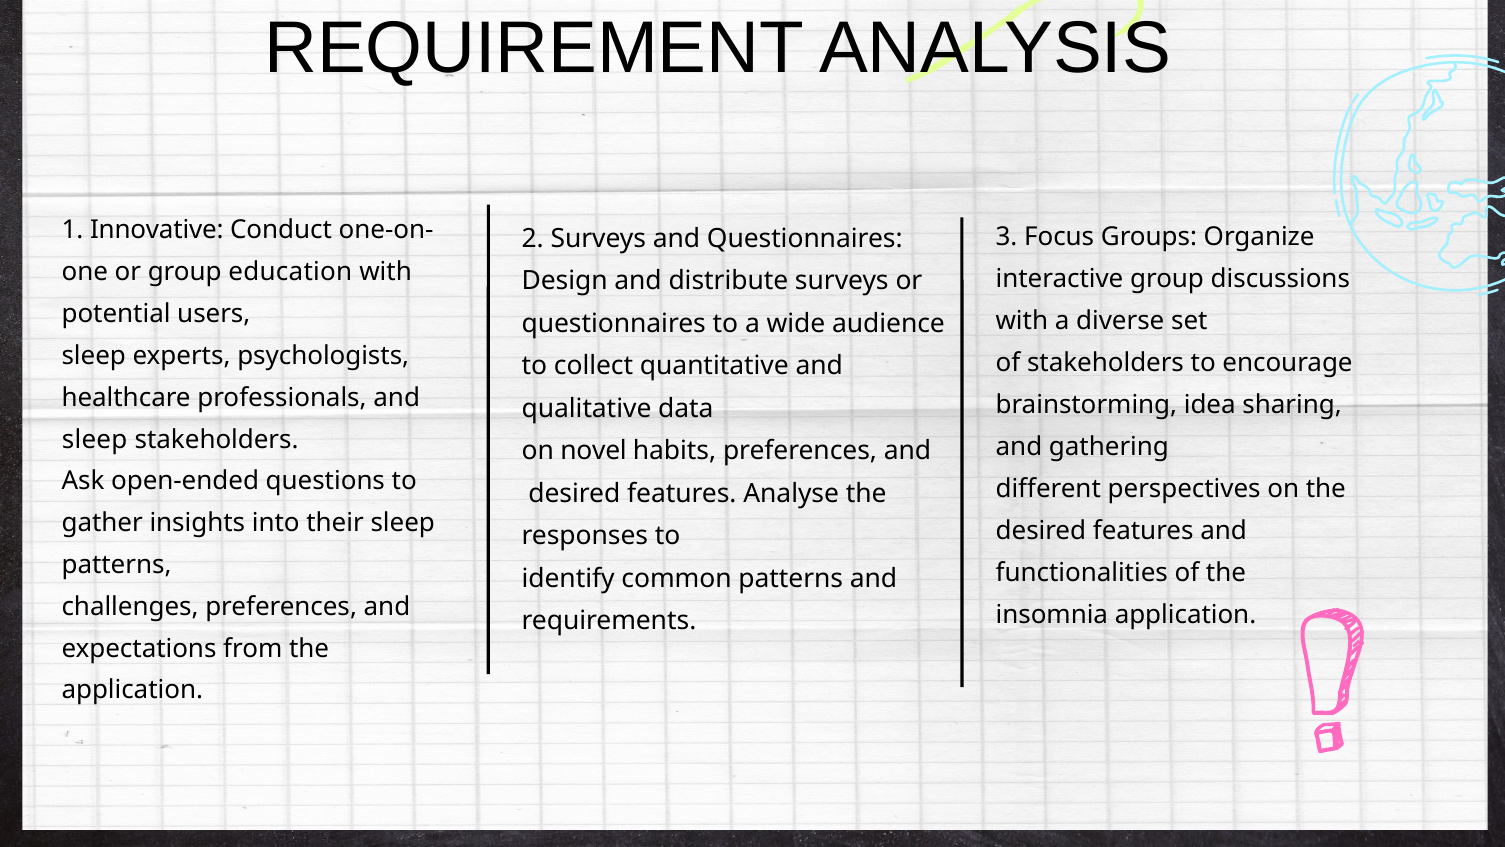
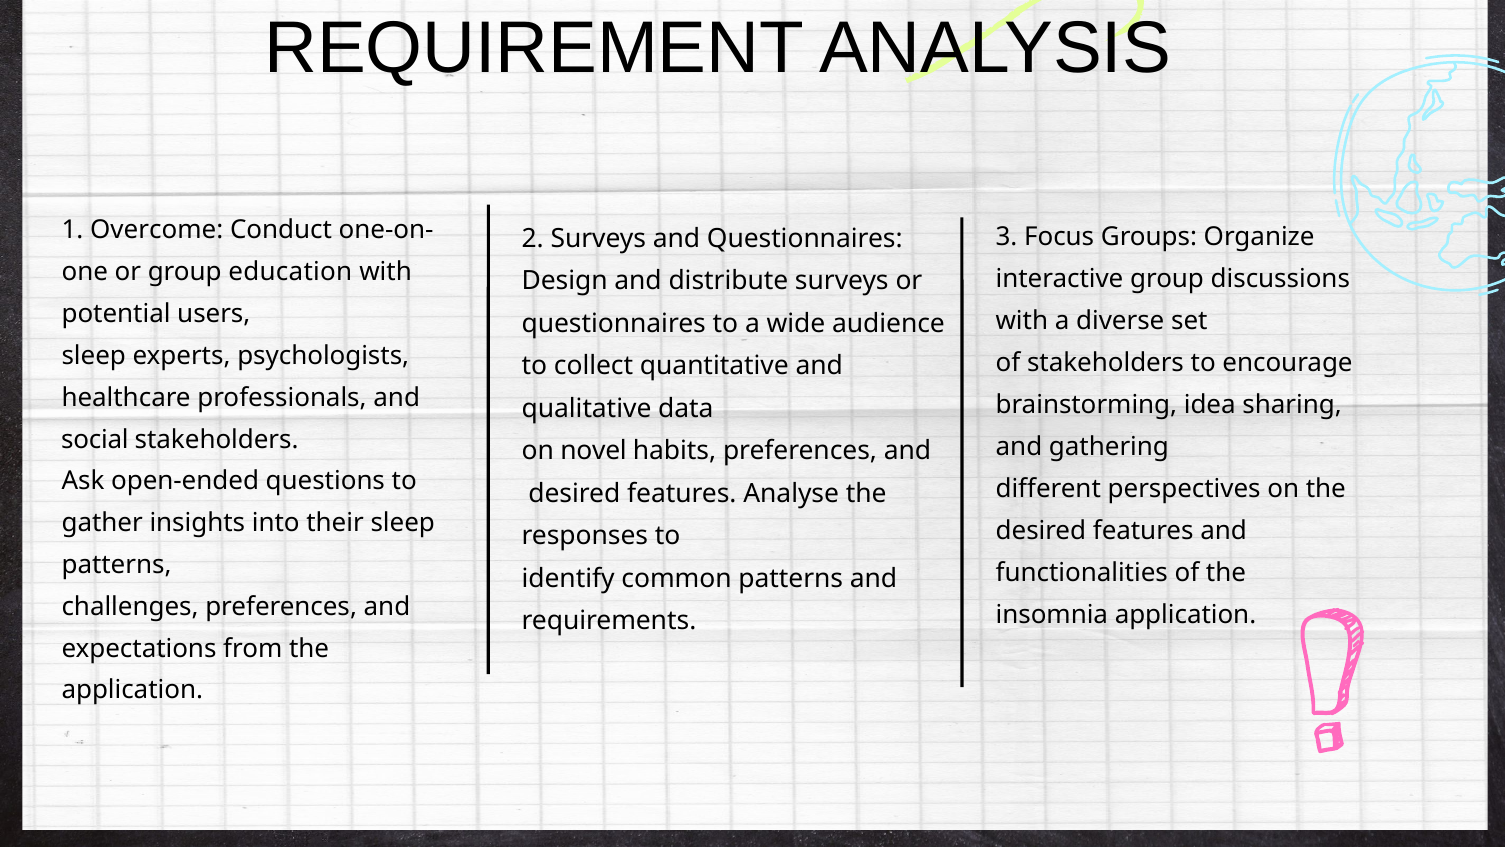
Innovative: Innovative -> Overcome
sleep at (95, 439): sleep -> social
